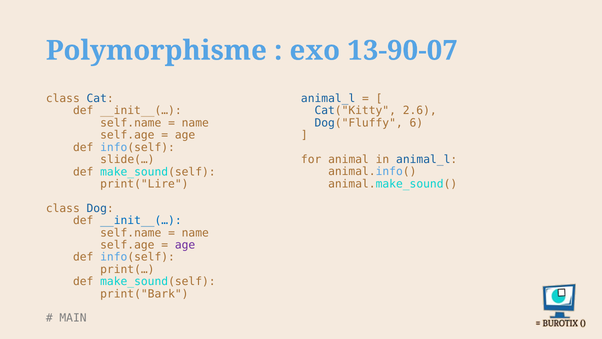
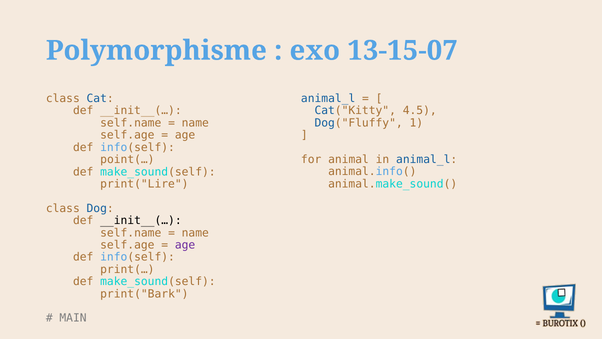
13-90-07: 13-90-07 -> 13-15-07
2.6: 2.6 -> 4.5
6: 6 -> 1
slide(…: slide(… -> point(…
__init__(… at (141, 220) colour: blue -> black
